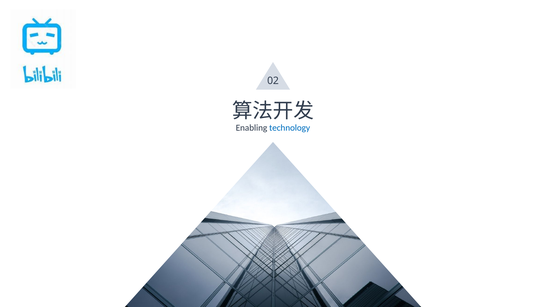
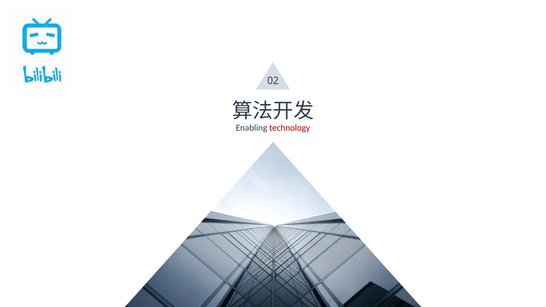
technology colour: blue -> red
